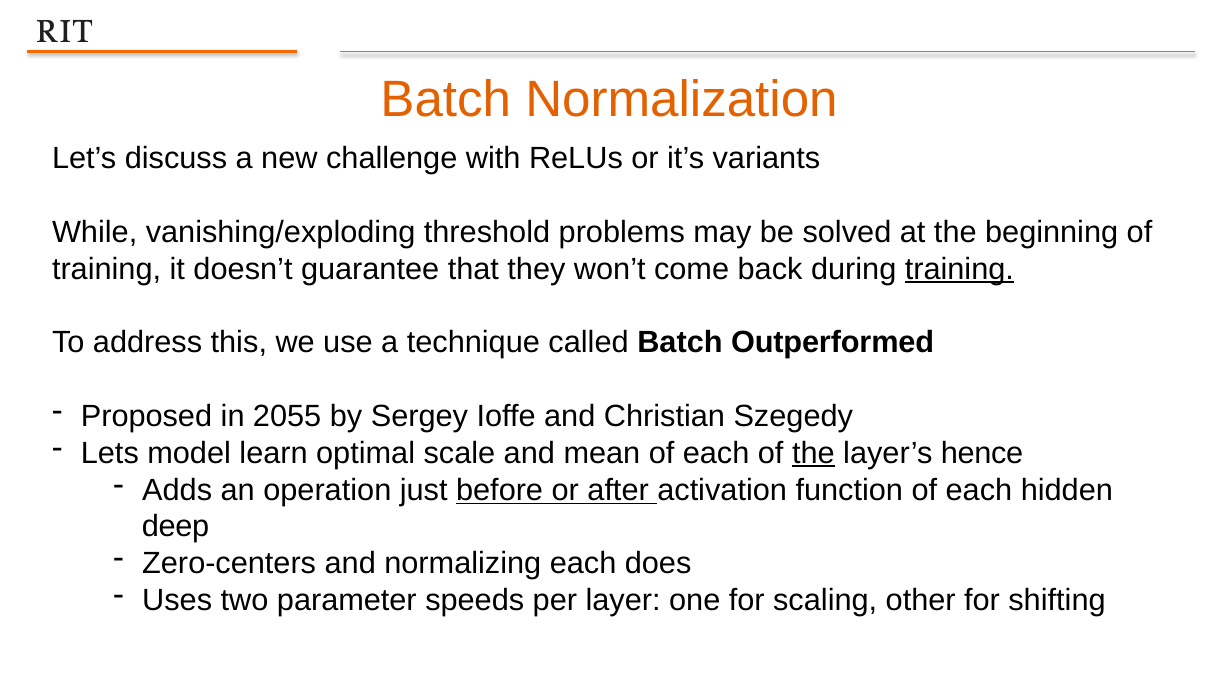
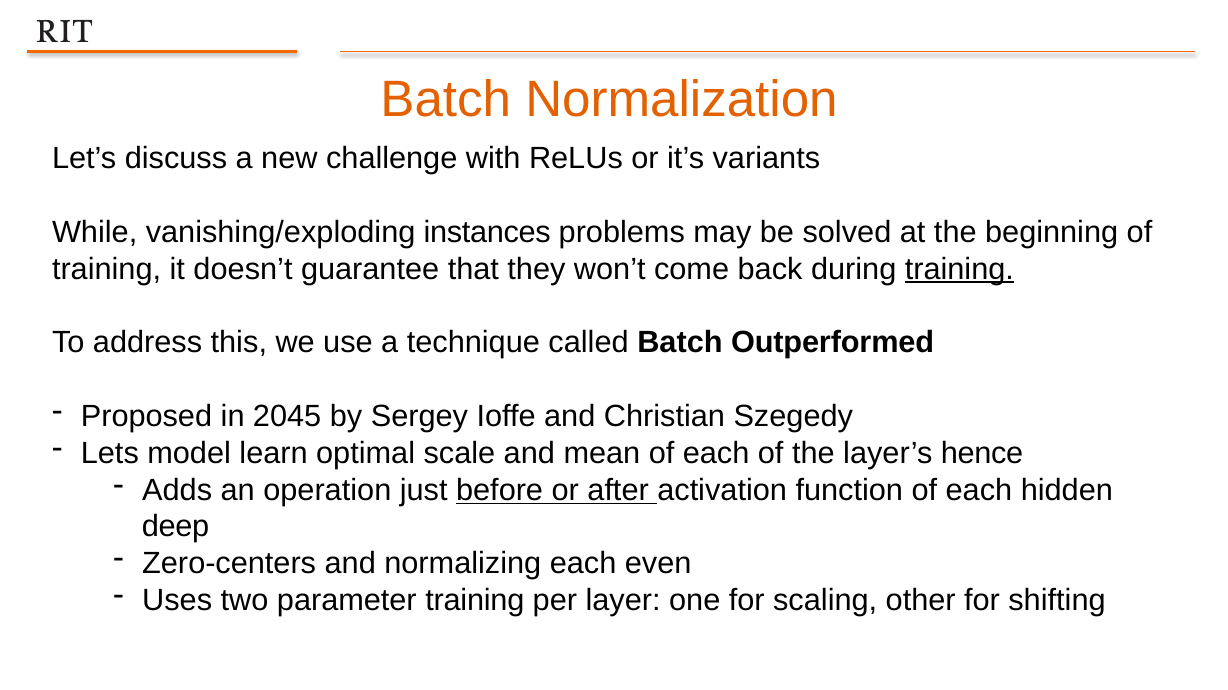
threshold: threshold -> instances
2055: 2055 -> 2045
the at (813, 454) underline: present -> none
does: does -> even
parameter speeds: speeds -> training
